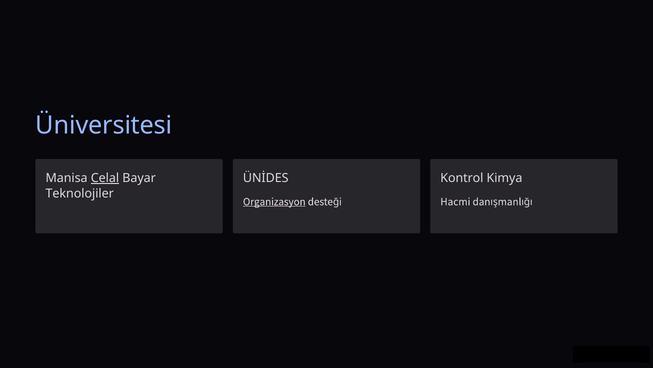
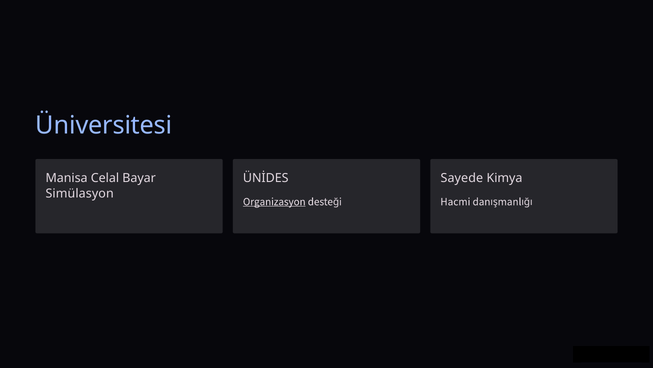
Celal underline: present -> none
Kontrol: Kontrol -> Sayede
Teknolojiler: Teknolojiler -> Simülasyon
